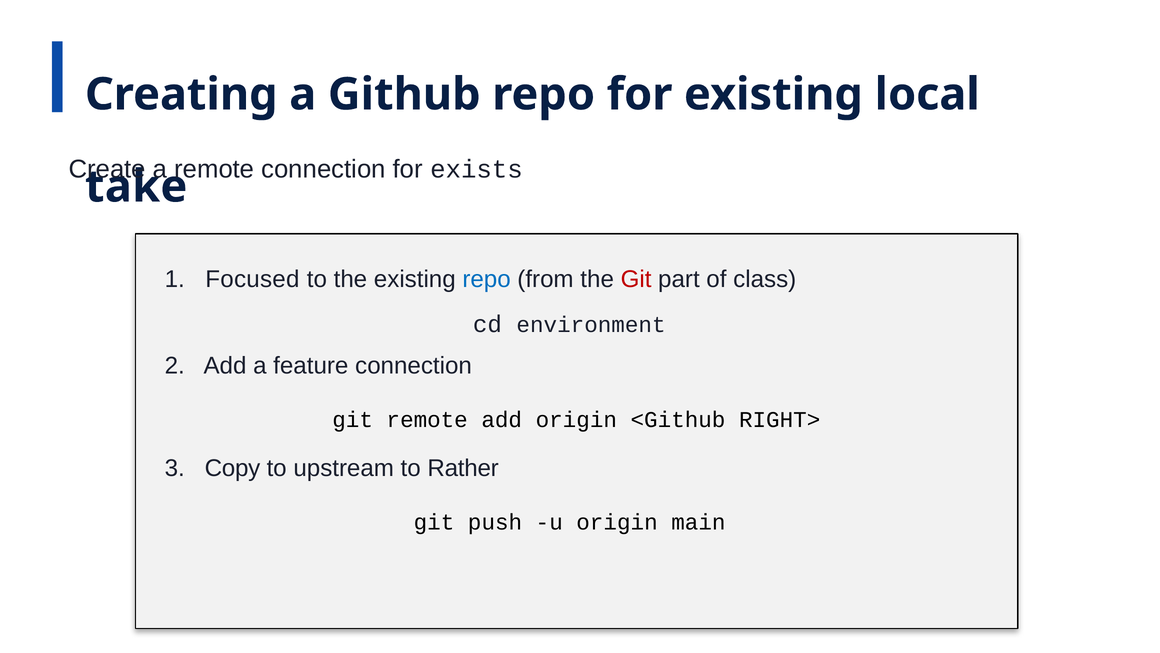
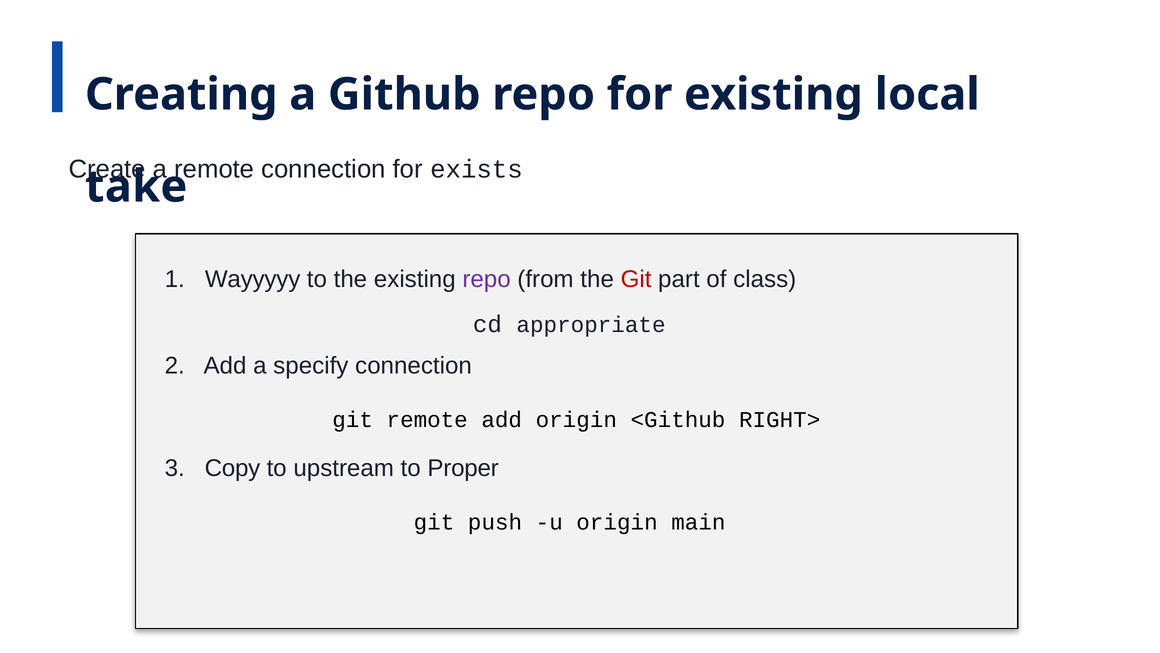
Focused: Focused -> Wayyyyy
repo at (487, 279) colour: blue -> purple
environment: environment -> appropriate
feature: feature -> specify
Rather: Rather -> Proper
